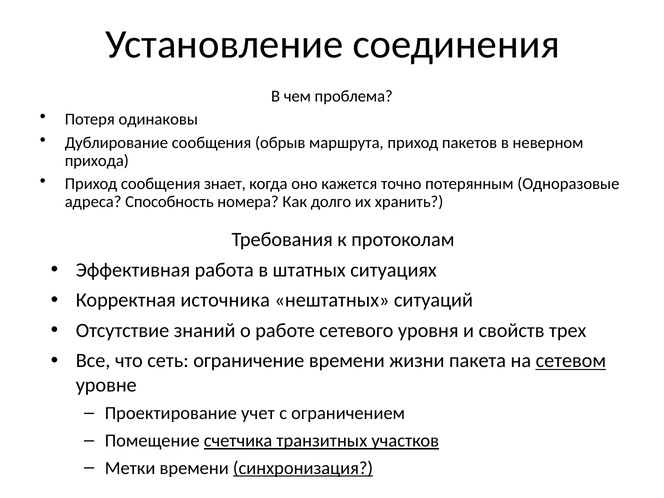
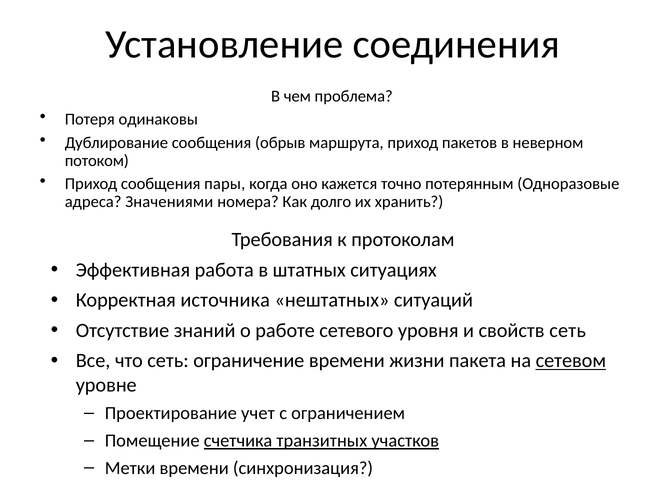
прихода: прихода -> потоком
знает: знает -> пары
Способность: Способность -> Значениями
свойств трех: трех -> сеть
синхронизация underline: present -> none
